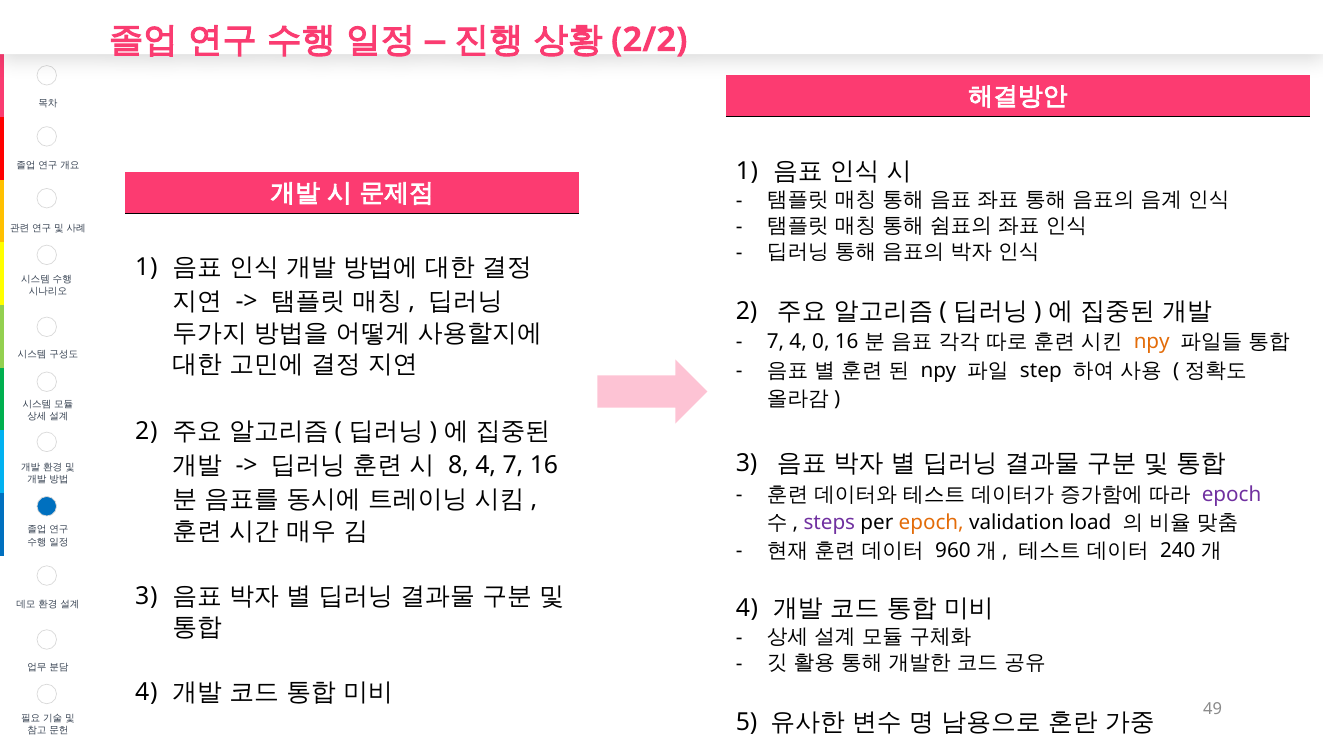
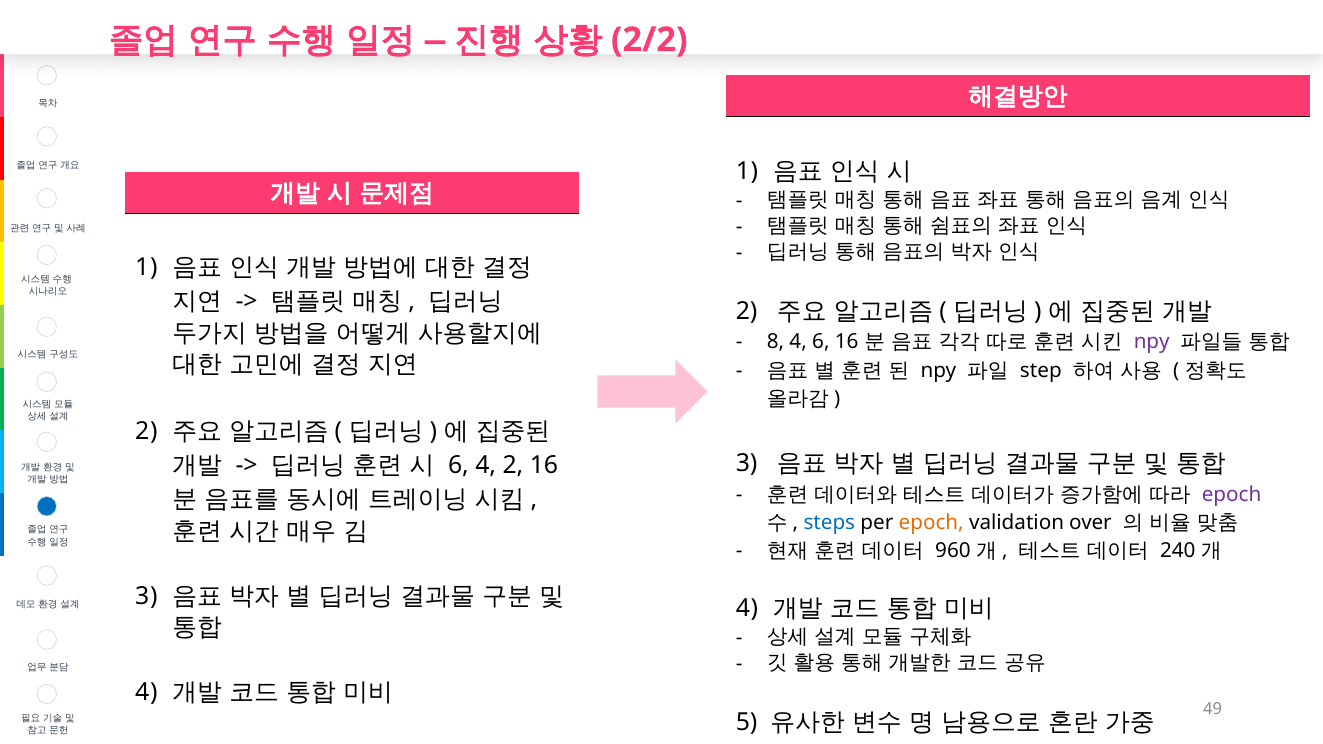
7 at (776, 342): 7 -> 8
4 0: 0 -> 6
npy at (1152, 342) colour: orange -> purple
8 at (458, 466): 8 -> 6
4 7: 7 -> 2
steps colour: purple -> blue
load: load -> over
